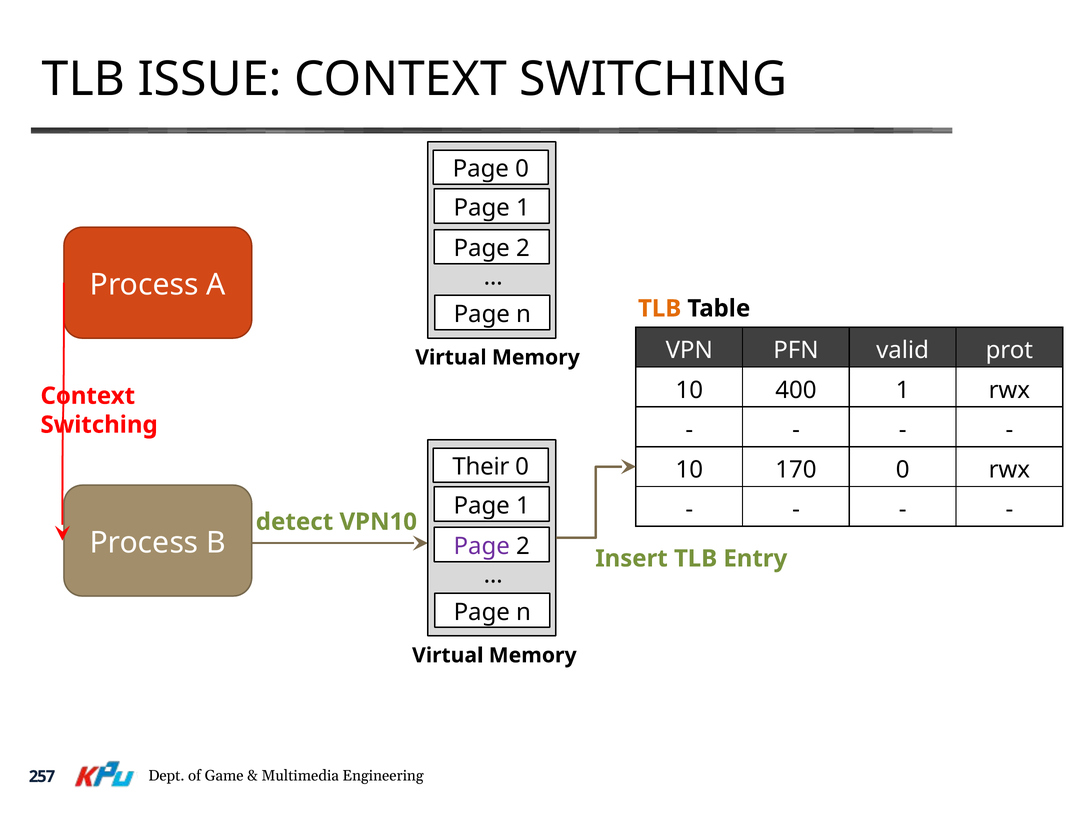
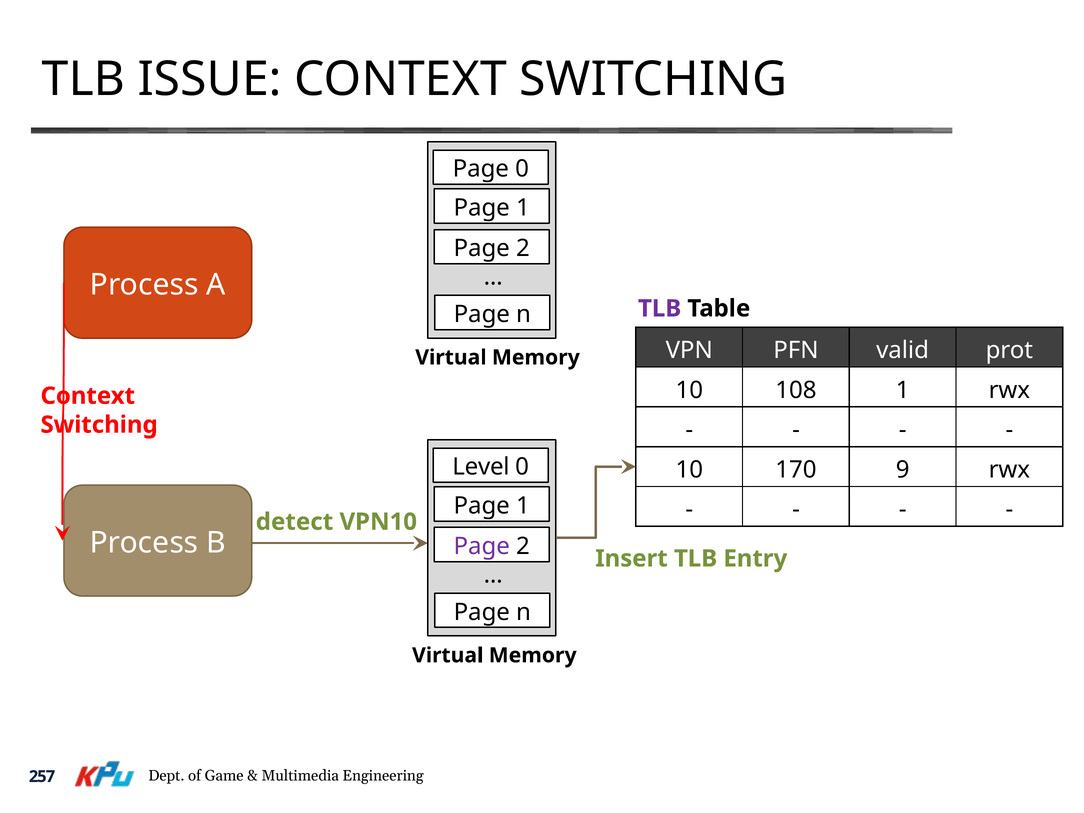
TLB at (660, 308) colour: orange -> purple
400: 400 -> 108
Their: Their -> Level
170 0: 0 -> 9
